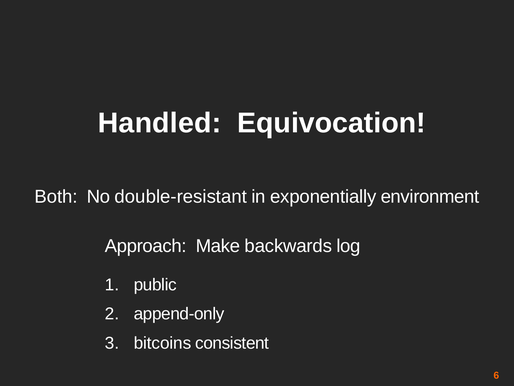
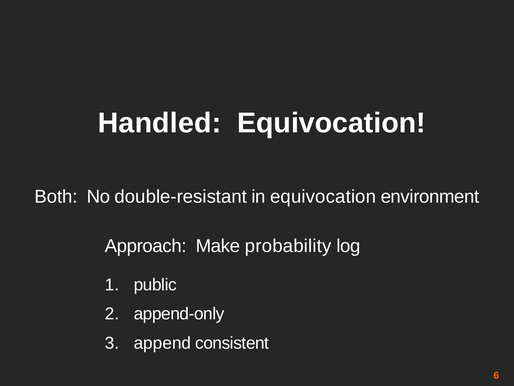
in exponentially: exponentially -> equivocation
backwards: backwards -> probability
bitcoins: bitcoins -> append
